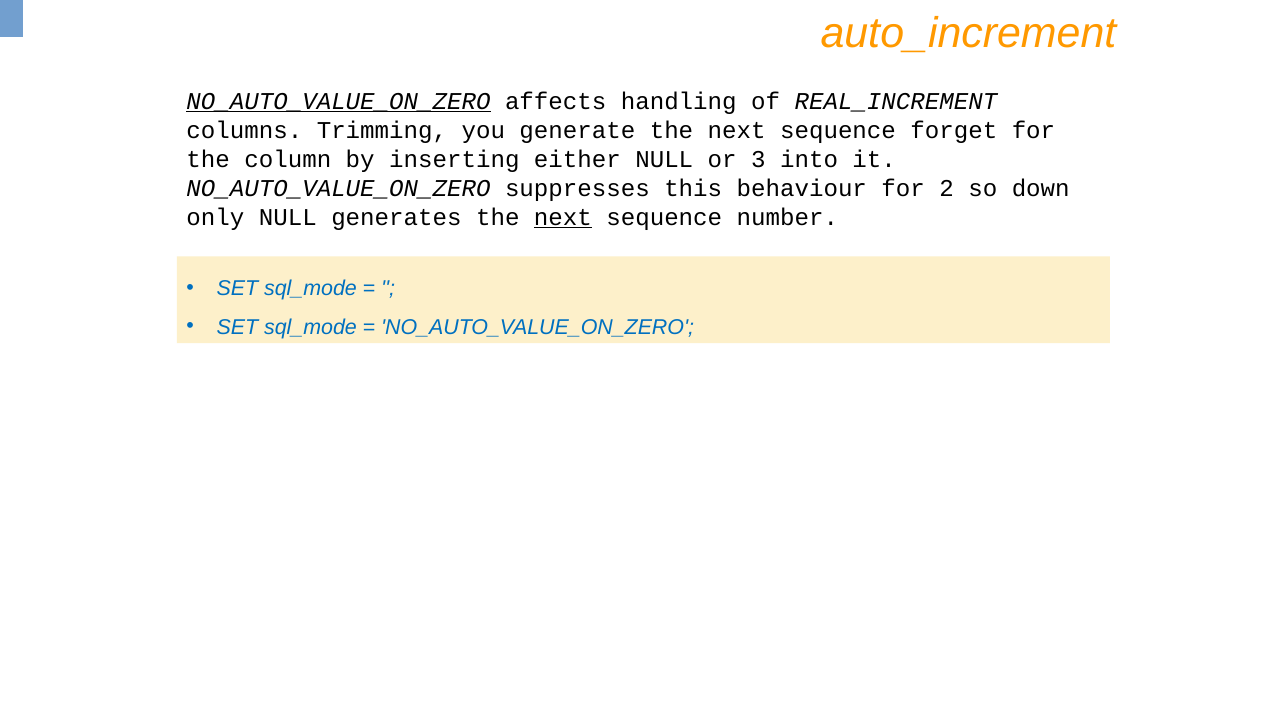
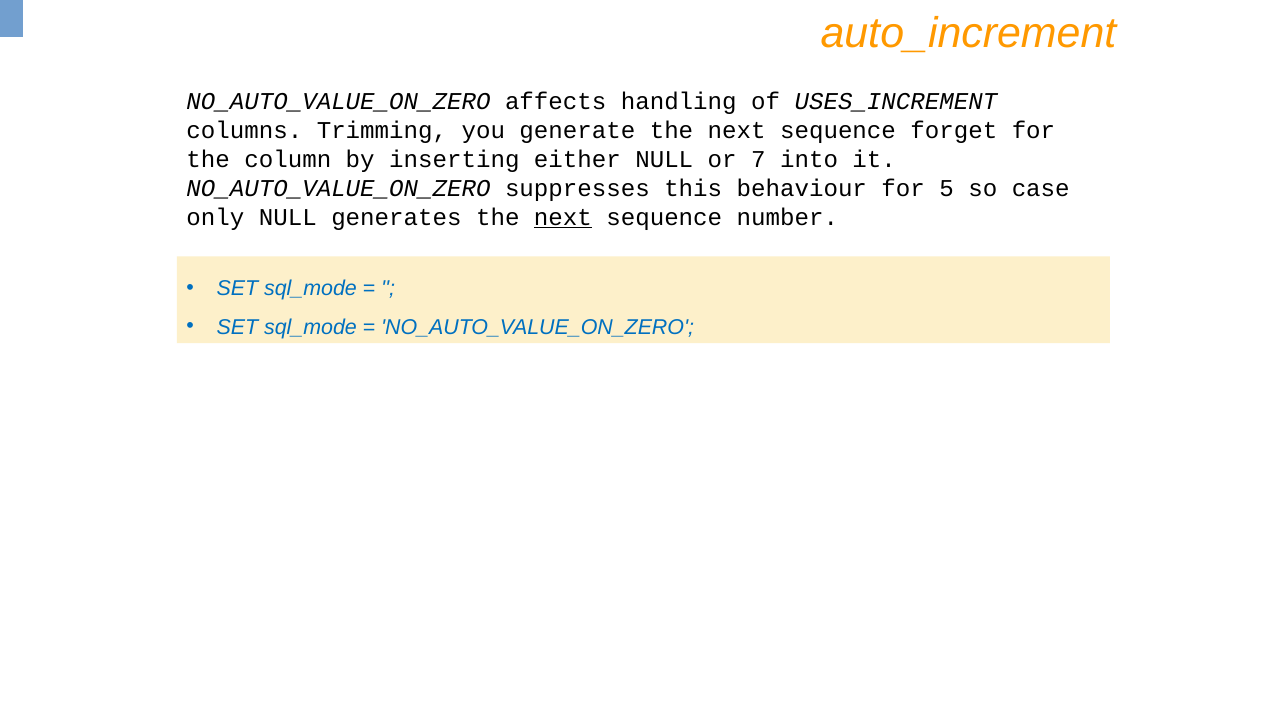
NO_AUTO_VALUE_ON_ZERO at (338, 101) underline: present -> none
REAL_INCREMENT: REAL_INCREMENT -> USES_INCREMENT
3: 3 -> 7
2: 2 -> 5
down: down -> case
